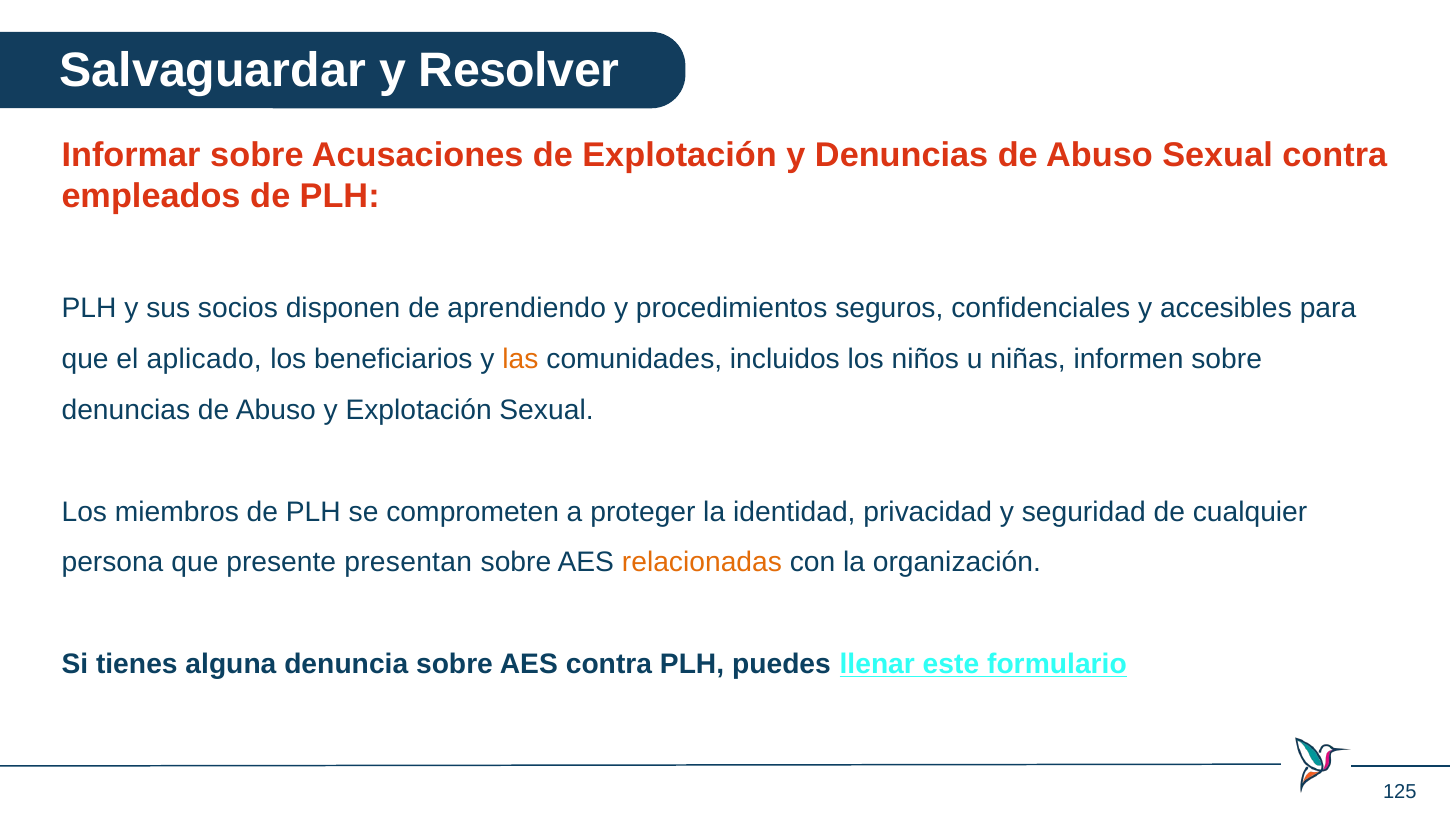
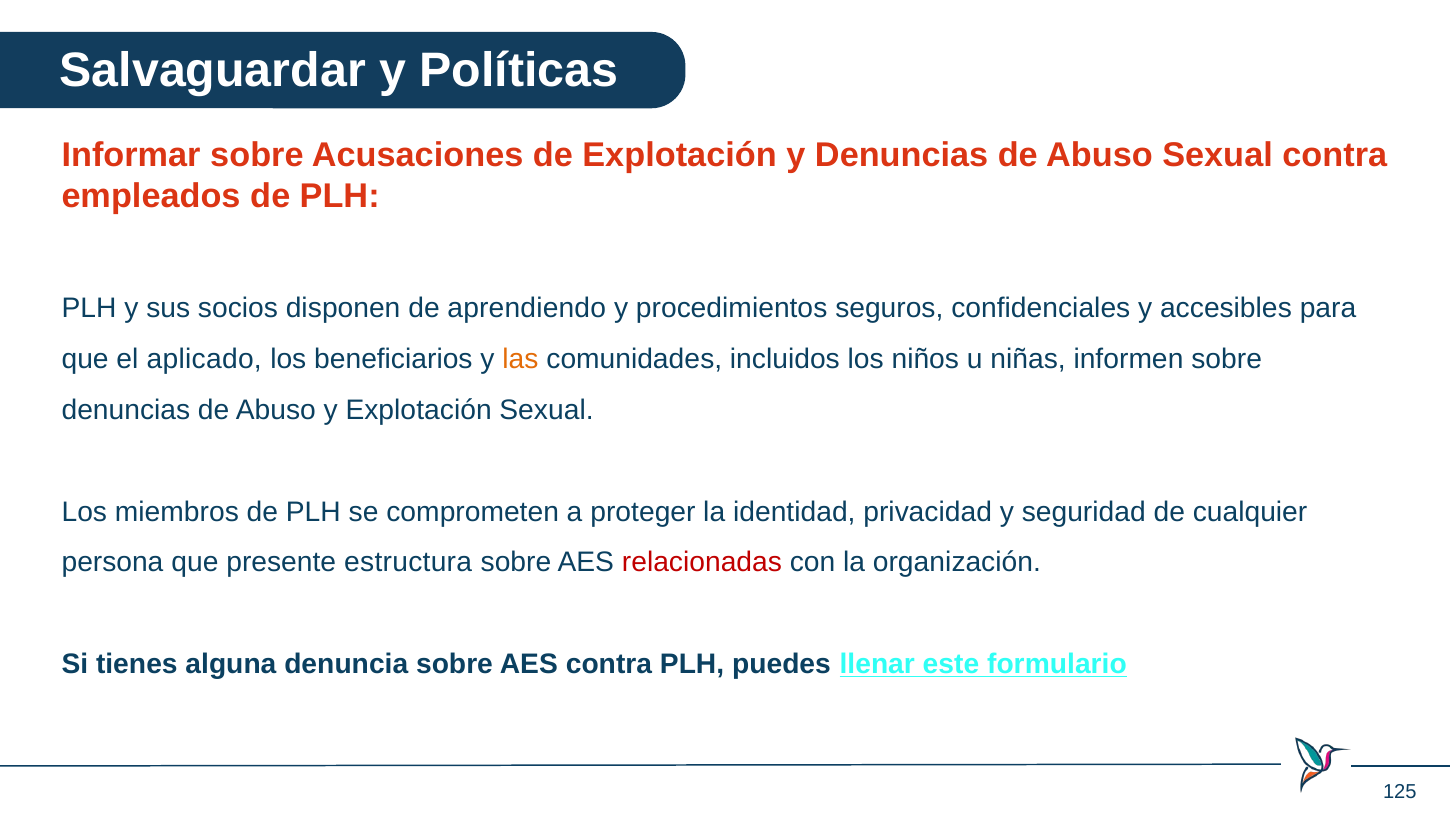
Resolver: Resolver -> Políticas
presentan: presentan -> estructura
relacionadas colour: orange -> red
